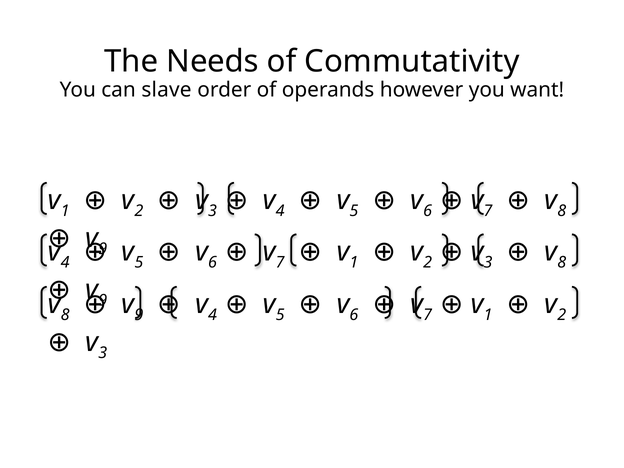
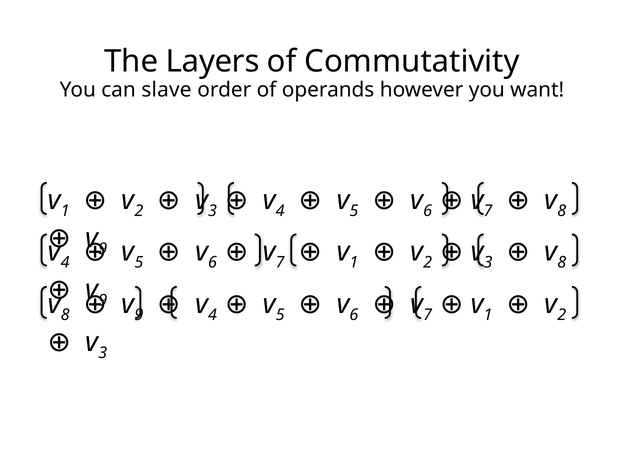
Needs: Needs -> Layers
